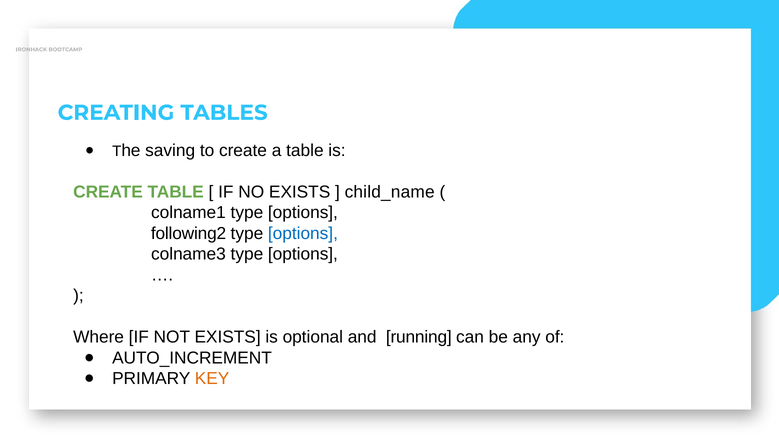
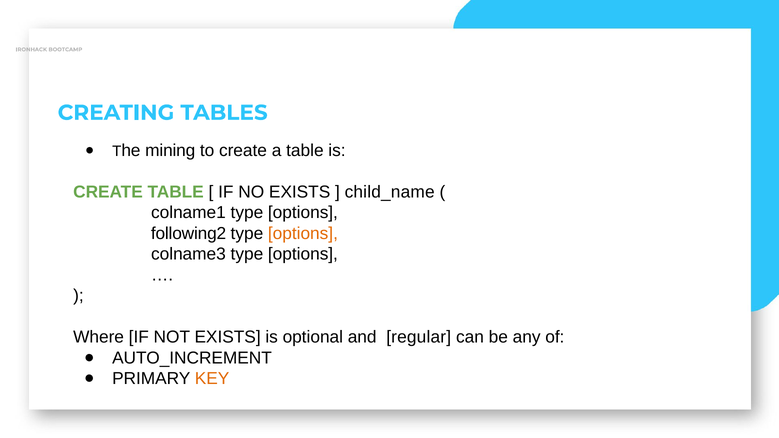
saving: saving -> mining
options at (303, 234) colour: blue -> orange
running: running -> regular
